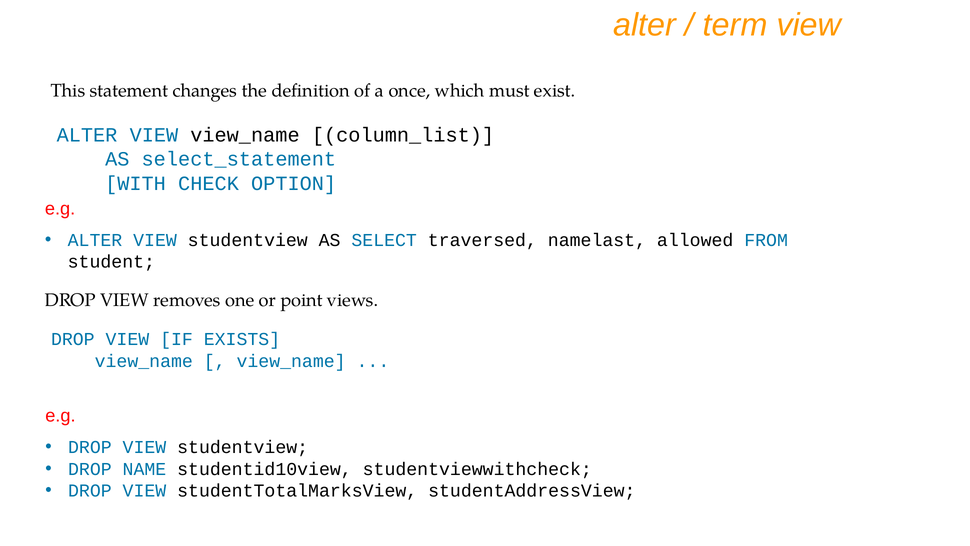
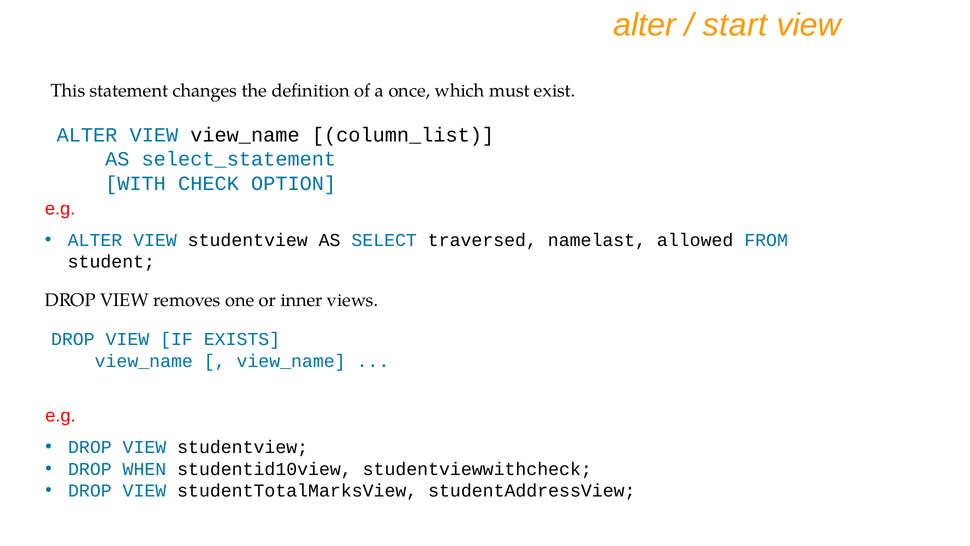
term: term -> start
point: point -> inner
NAME: NAME -> WHEN
